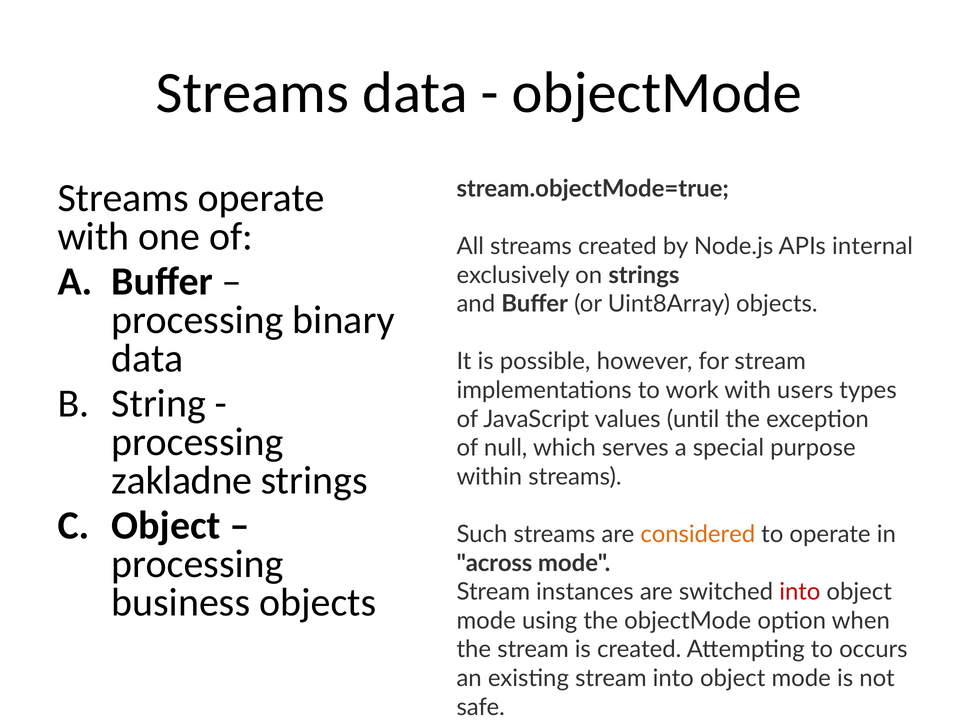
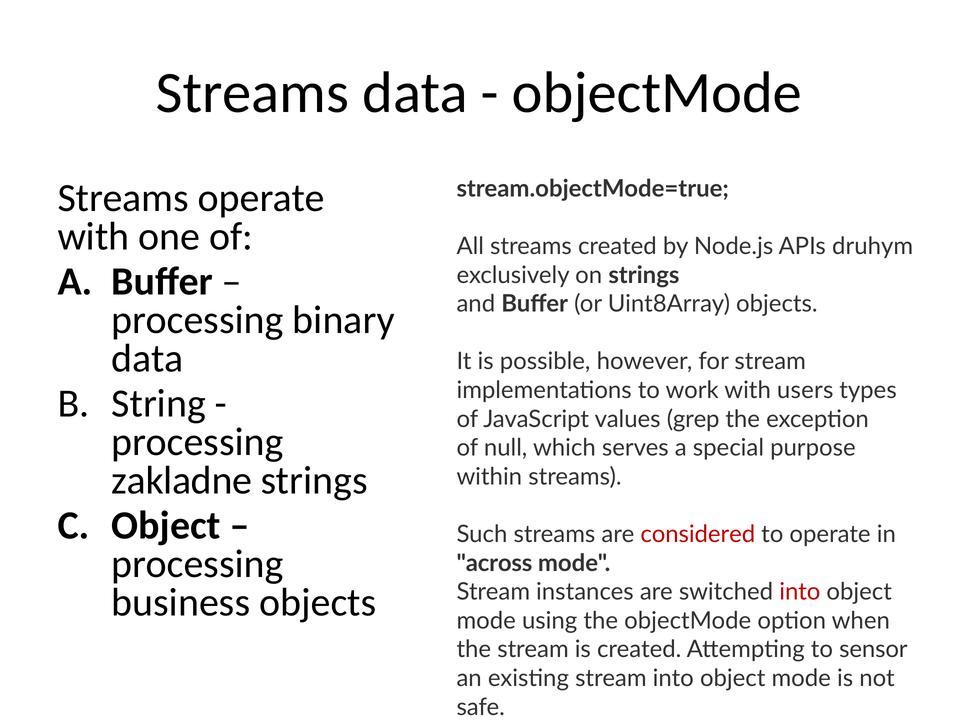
internal: internal -> druhym
until: until -> grep
considered colour: orange -> red
occurs: occurs -> sensor
